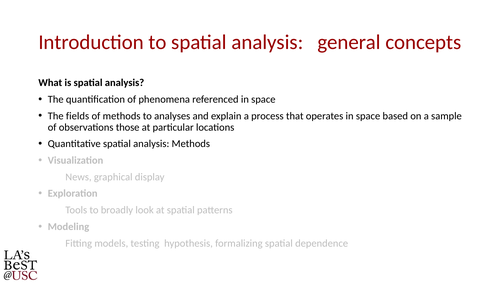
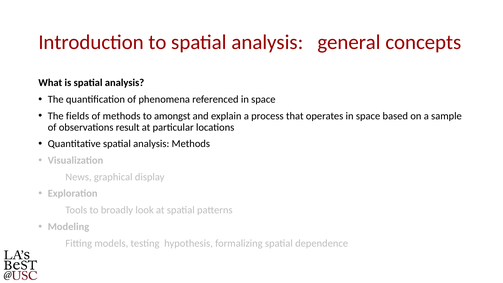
analyses: analyses -> amongst
those: those -> result
